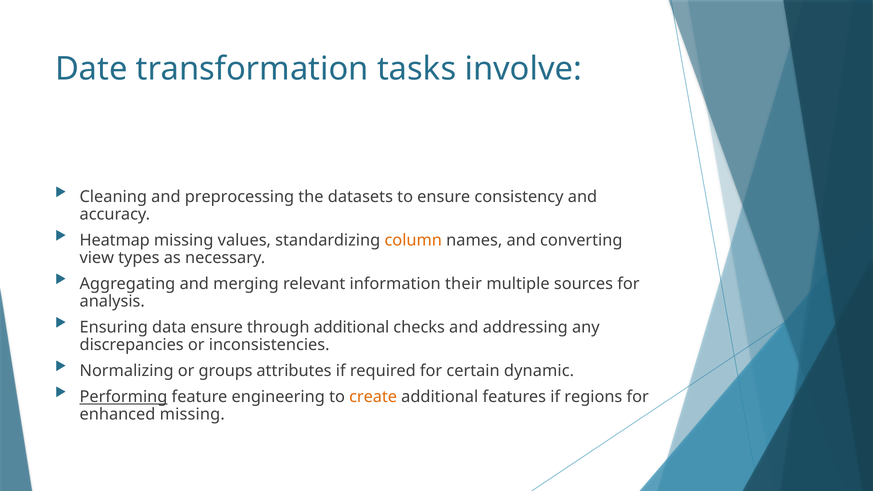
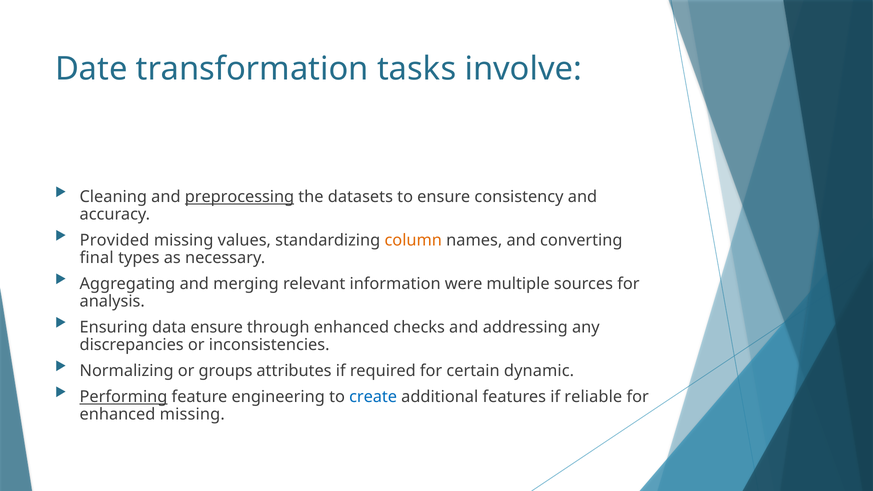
preprocessing underline: none -> present
Heatmap: Heatmap -> Provided
view: view -> final
their: their -> were
through additional: additional -> enhanced
create colour: orange -> blue
regions: regions -> reliable
